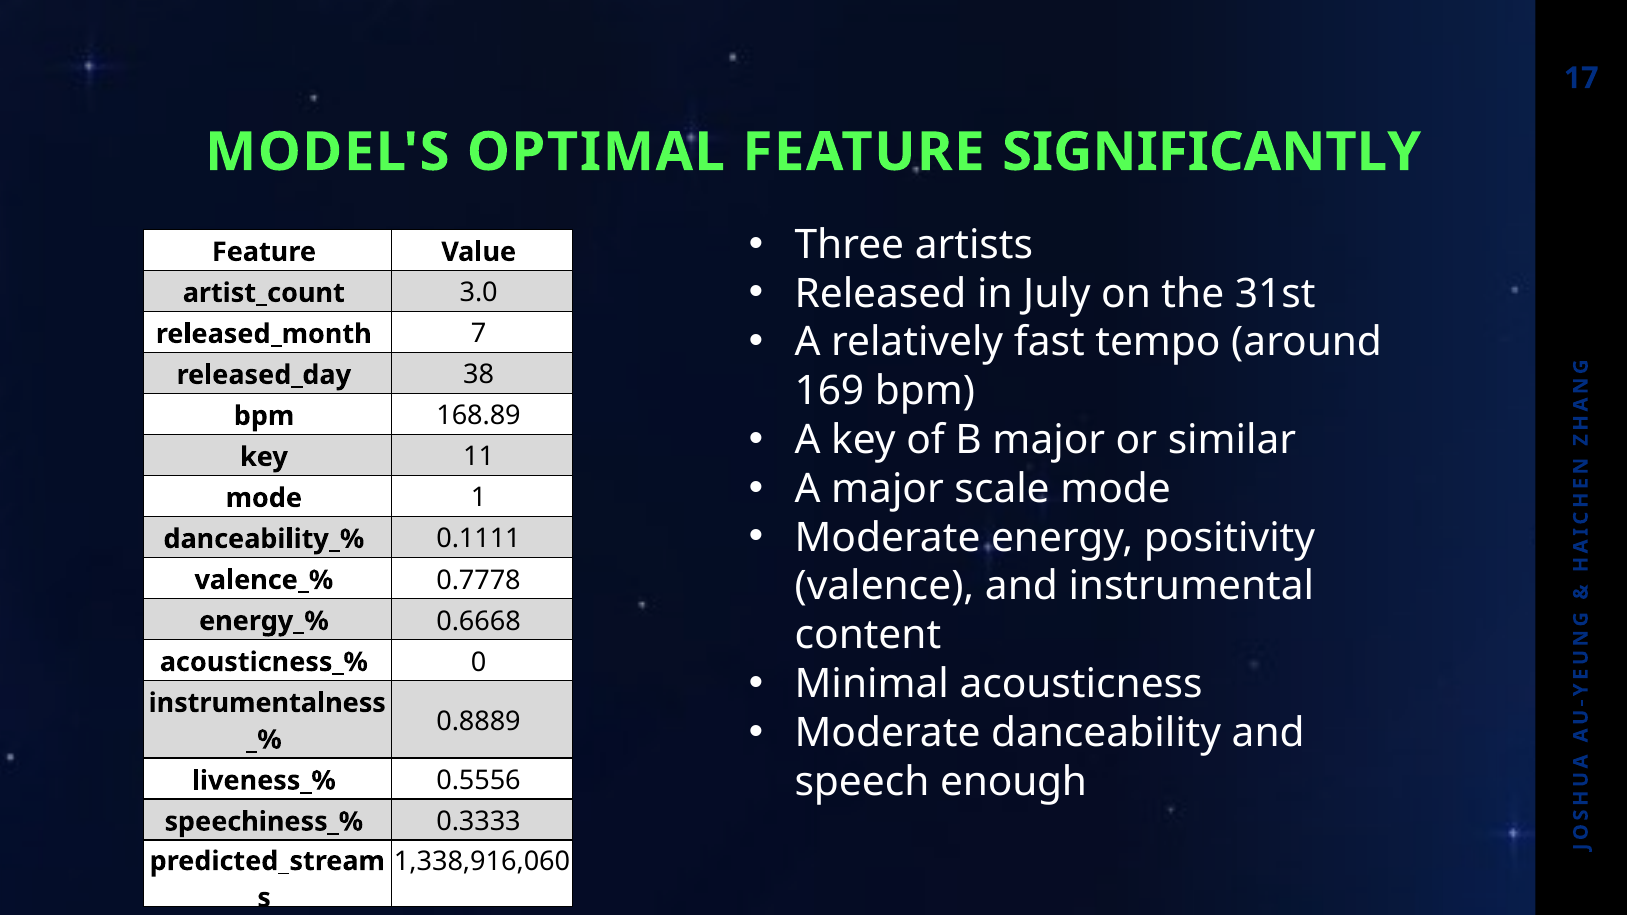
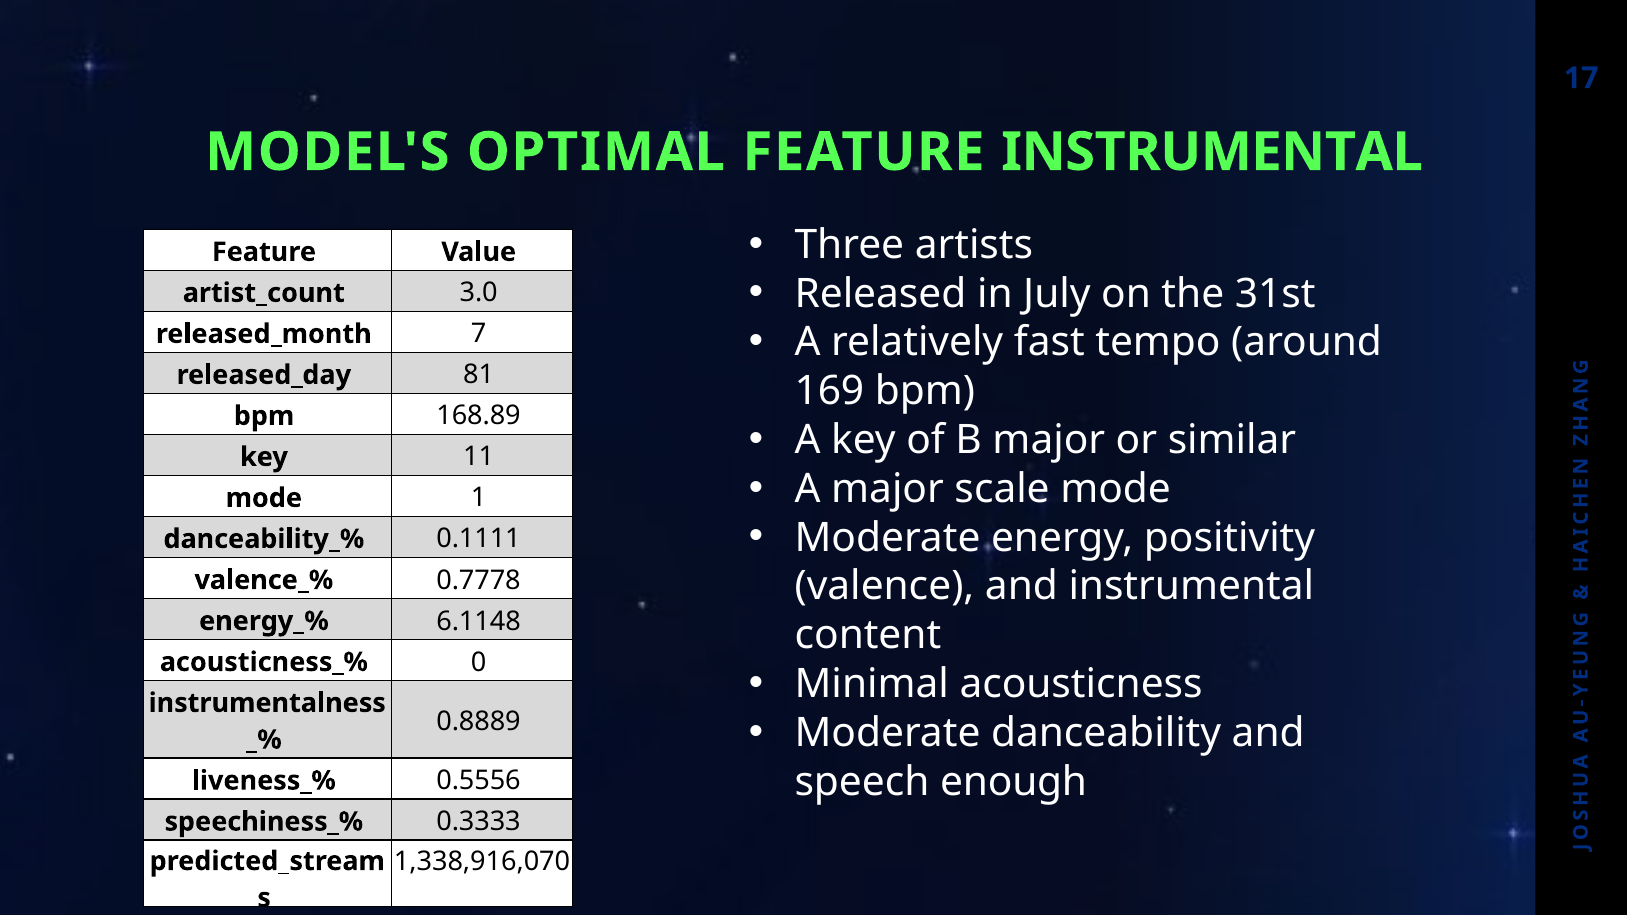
FEATURE SIGNIFICANTLY: SIGNIFICANTLY -> INSTRUMENTAL
38: 38 -> 81
0.6668: 0.6668 -> 6.1148
1,338,916,060: 1,338,916,060 -> 1,338,916,070
